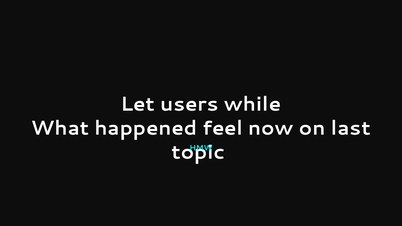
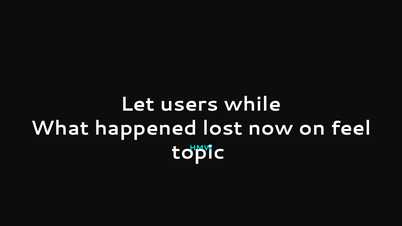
feel: feel -> lost
last: last -> feel
